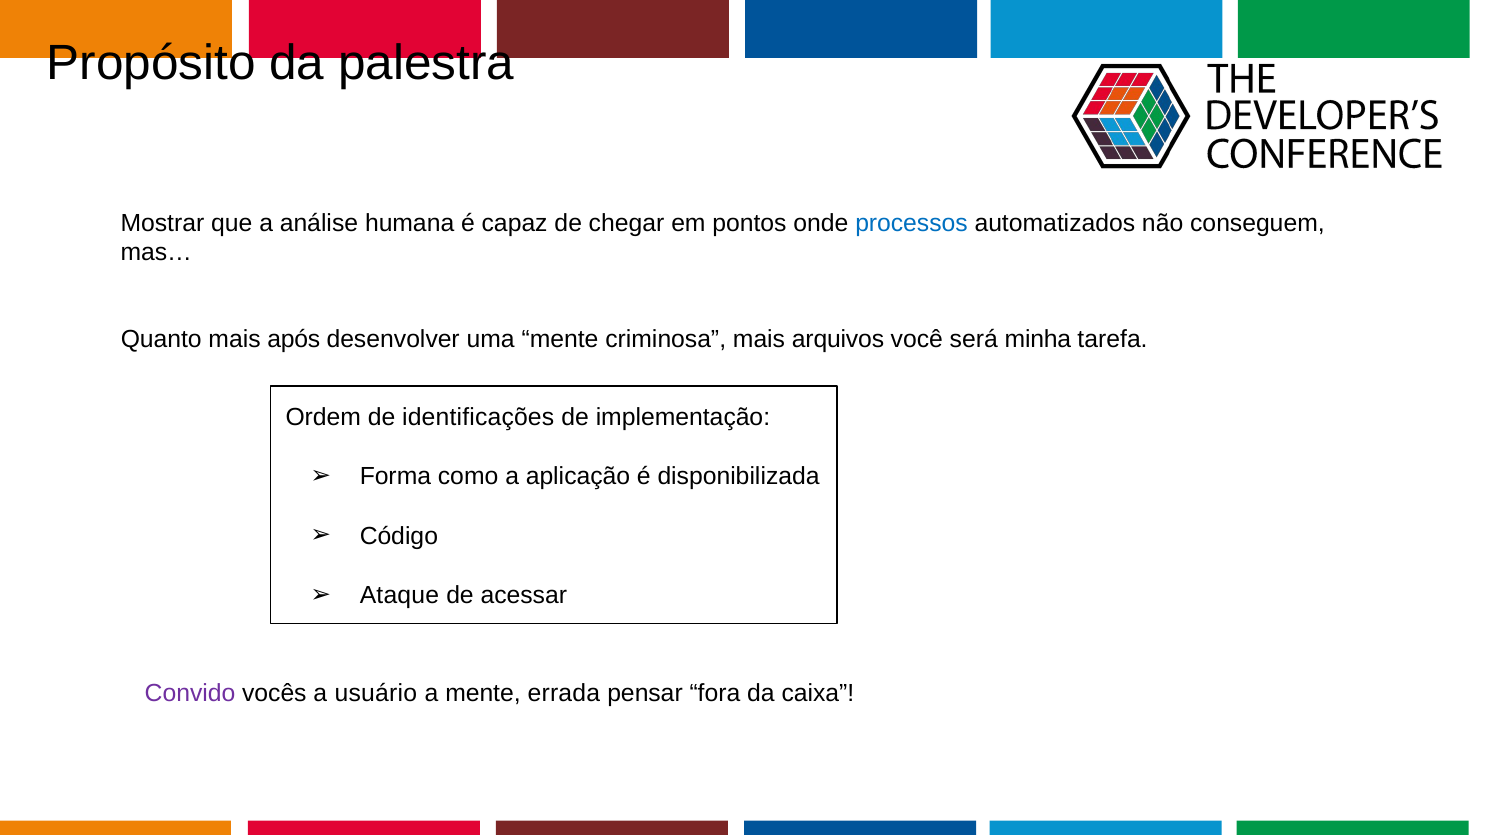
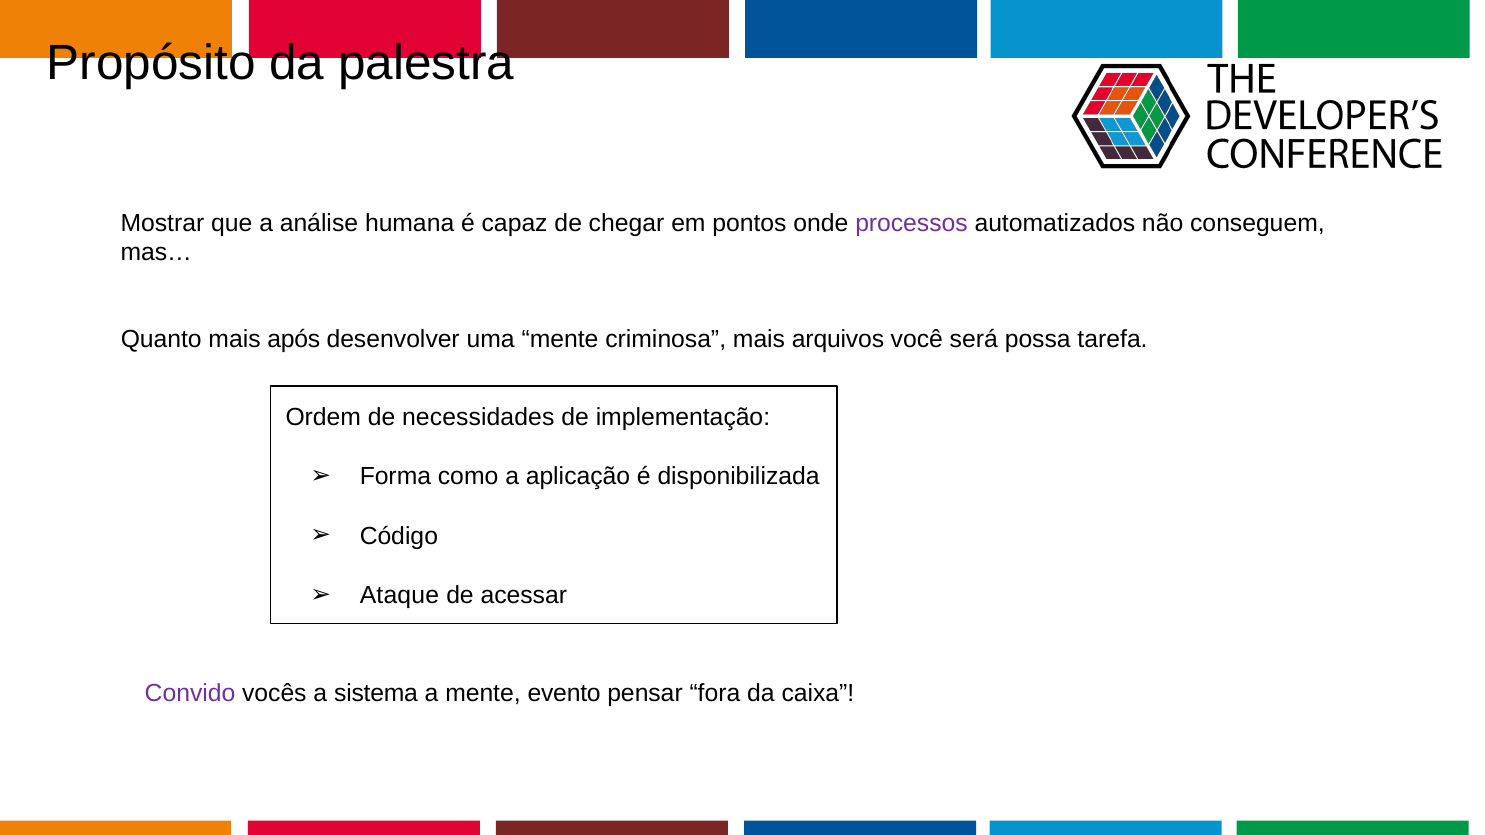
processos colour: blue -> purple
minha: minha -> possa
identificações: identificações -> necessidades
usuário: usuário -> sistema
errada: errada -> evento
